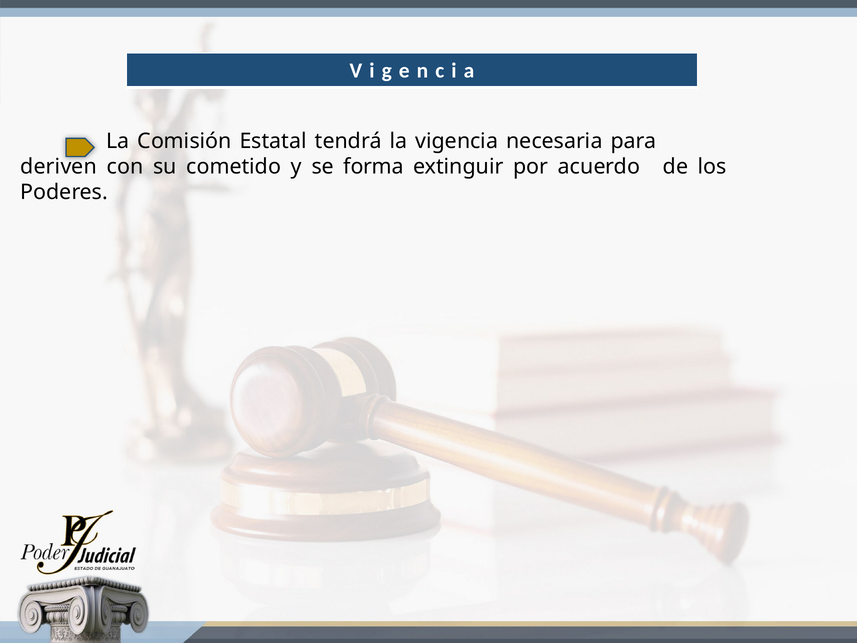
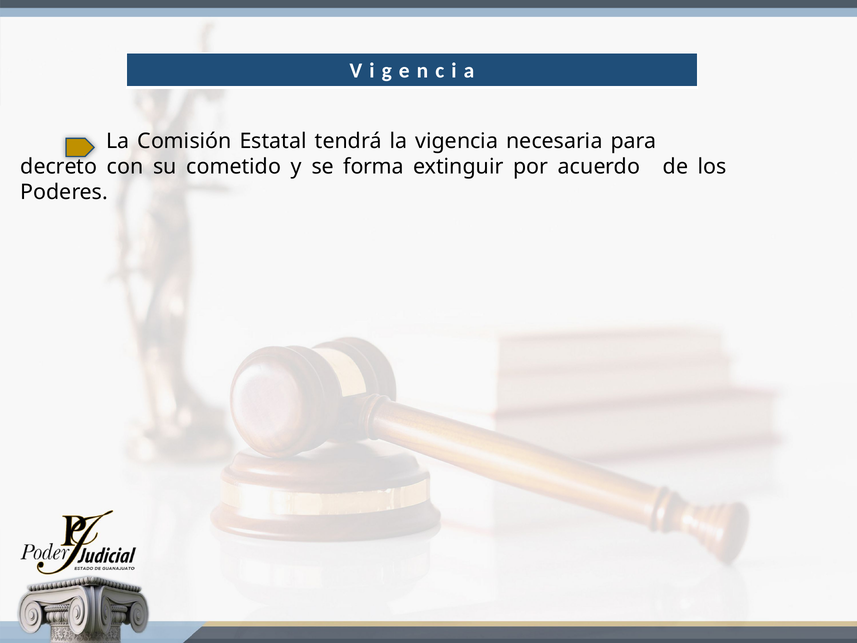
deriven: deriven -> decreto
